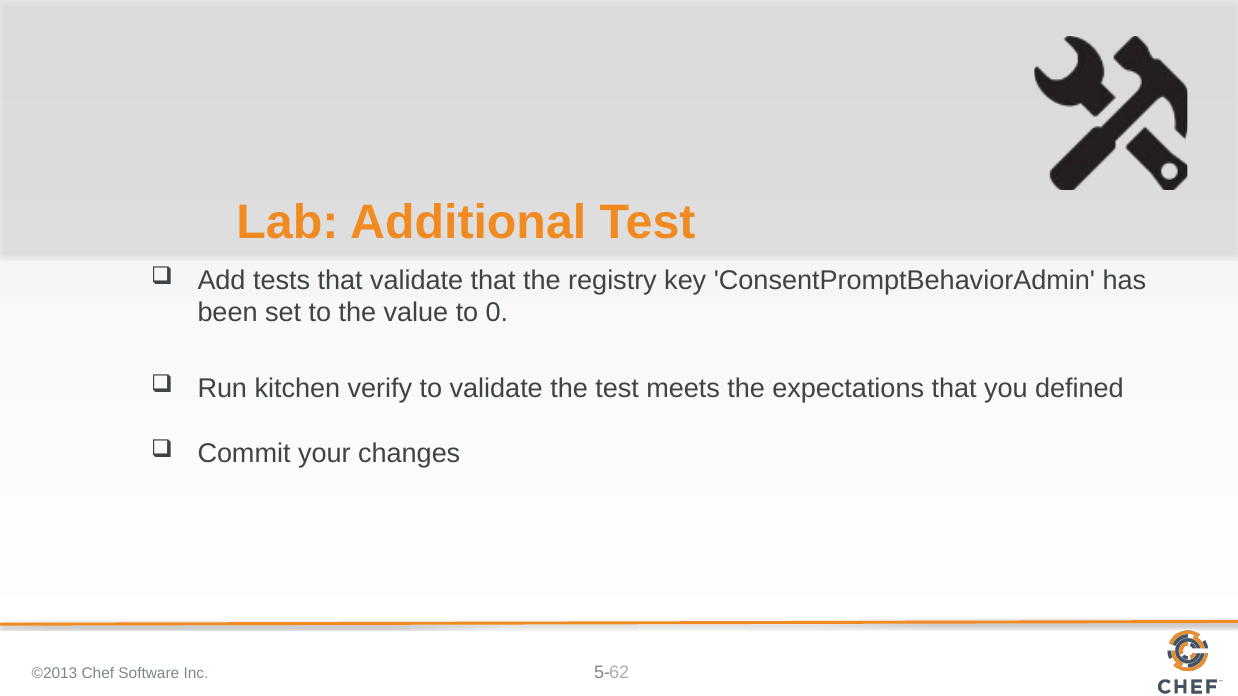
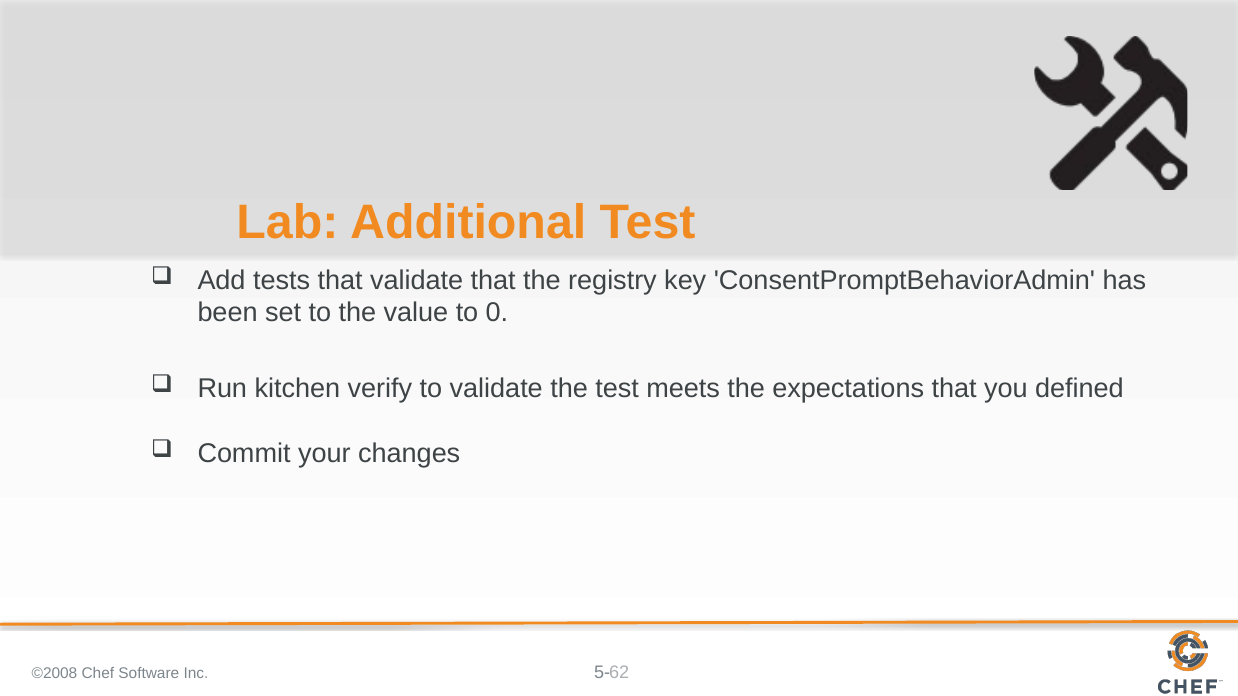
©2013: ©2013 -> ©2008
